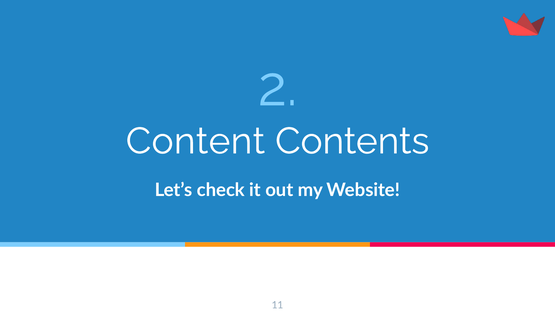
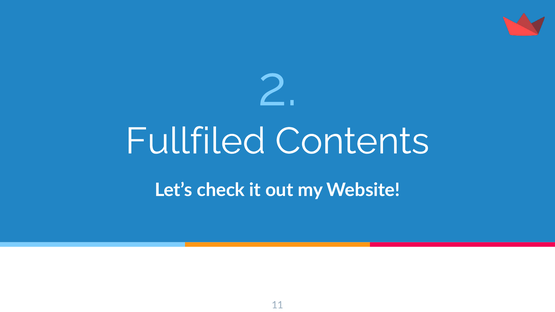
Content: Content -> Fullfiled
